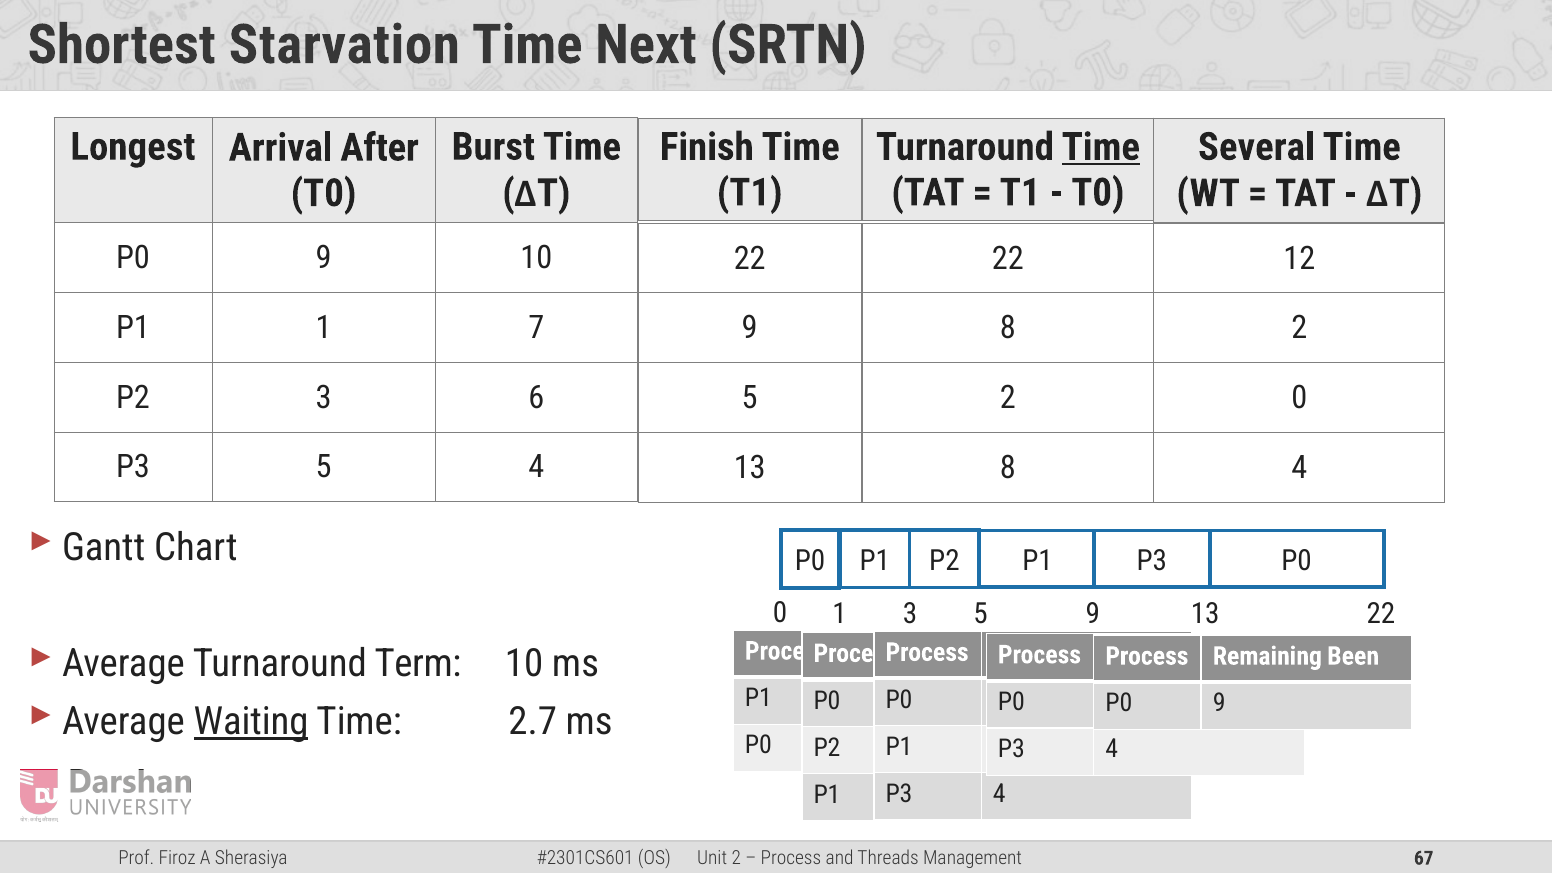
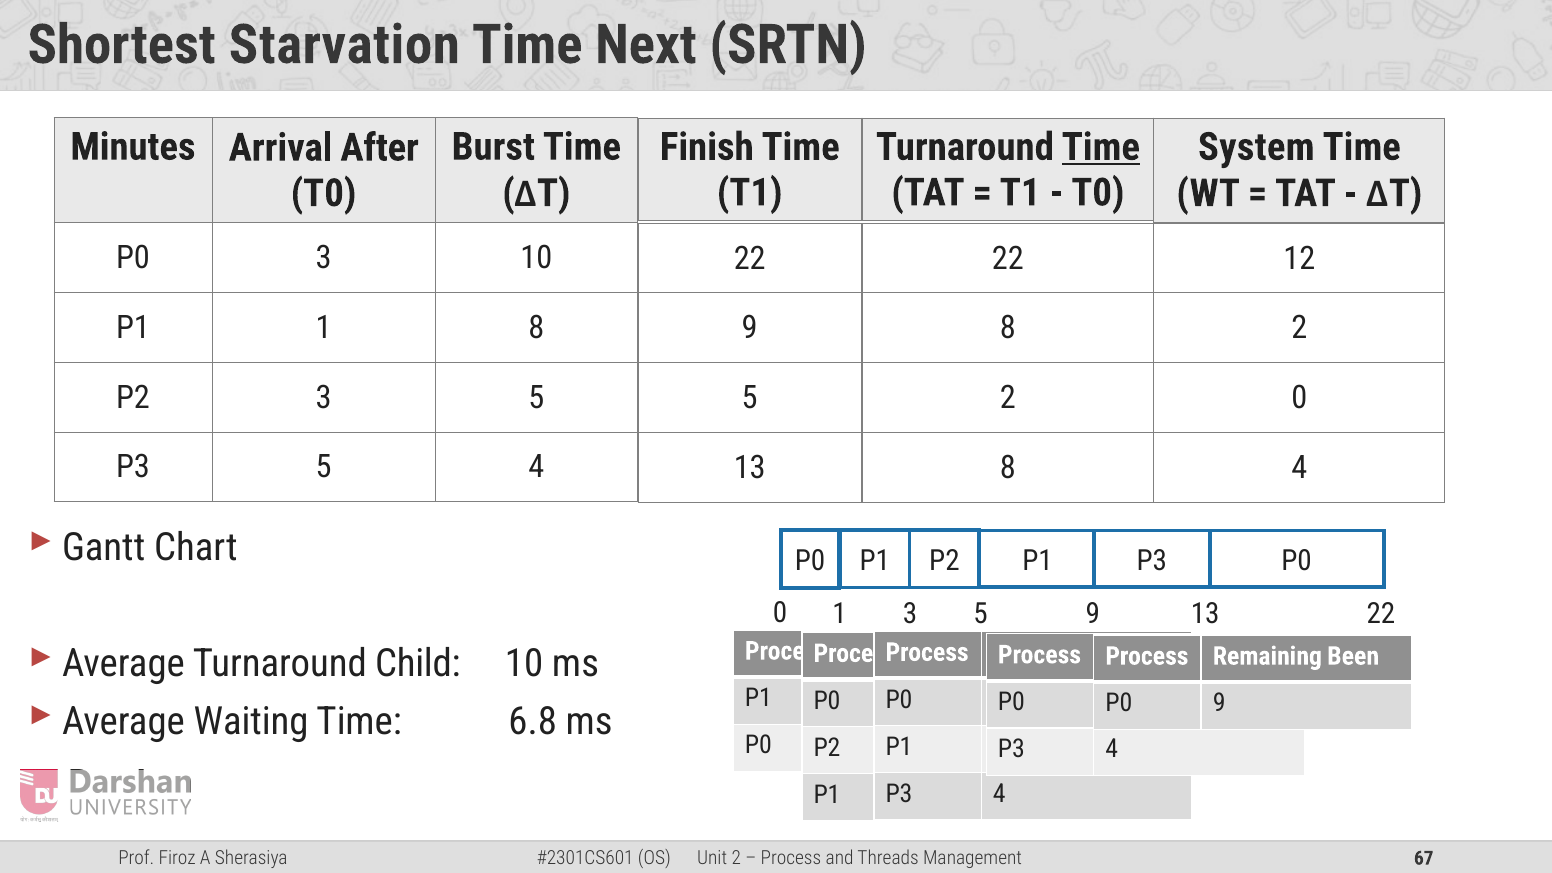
Longest: Longest -> Minutes
Several: Several -> System
9 at (324, 258): 9 -> 3
1 7: 7 -> 8
3 6: 6 -> 5
Term: Term -> Child
Waiting underline: present -> none
2.7: 2.7 -> 6.8
